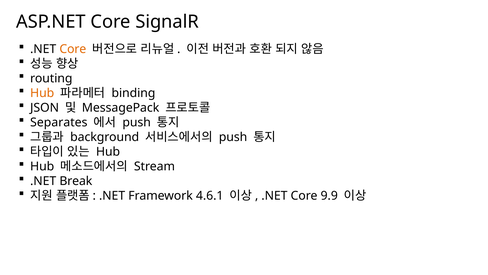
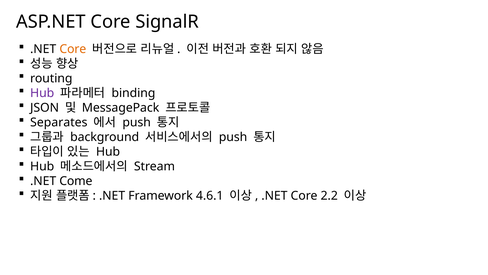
Hub at (42, 93) colour: orange -> purple
Break: Break -> Come
9.9: 9.9 -> 2.2
